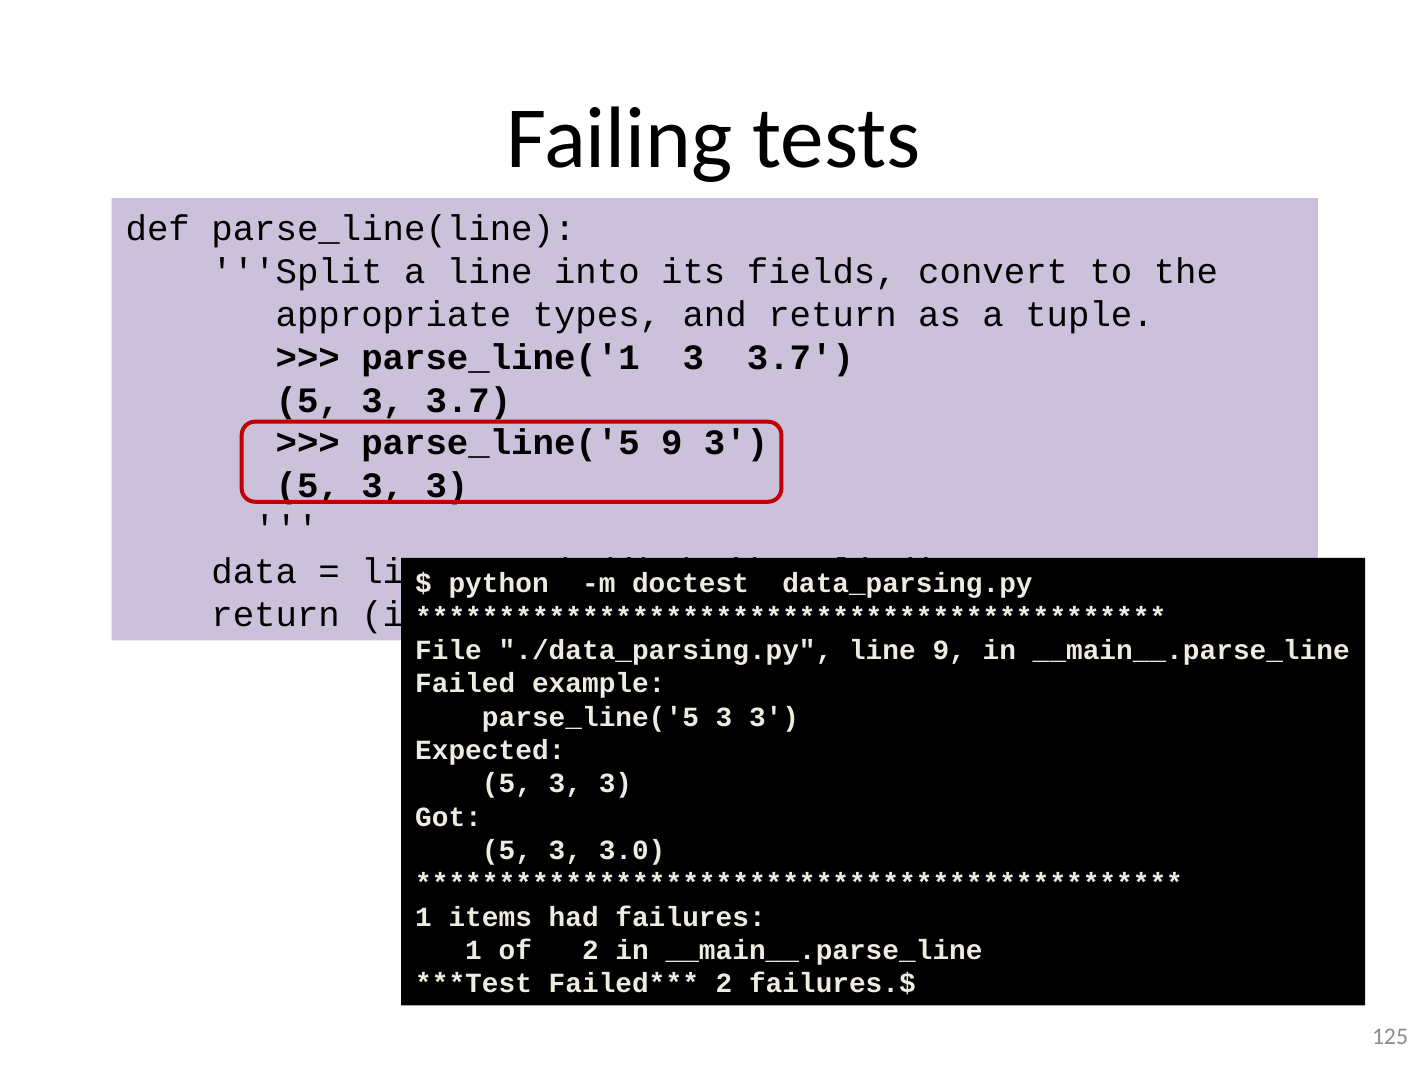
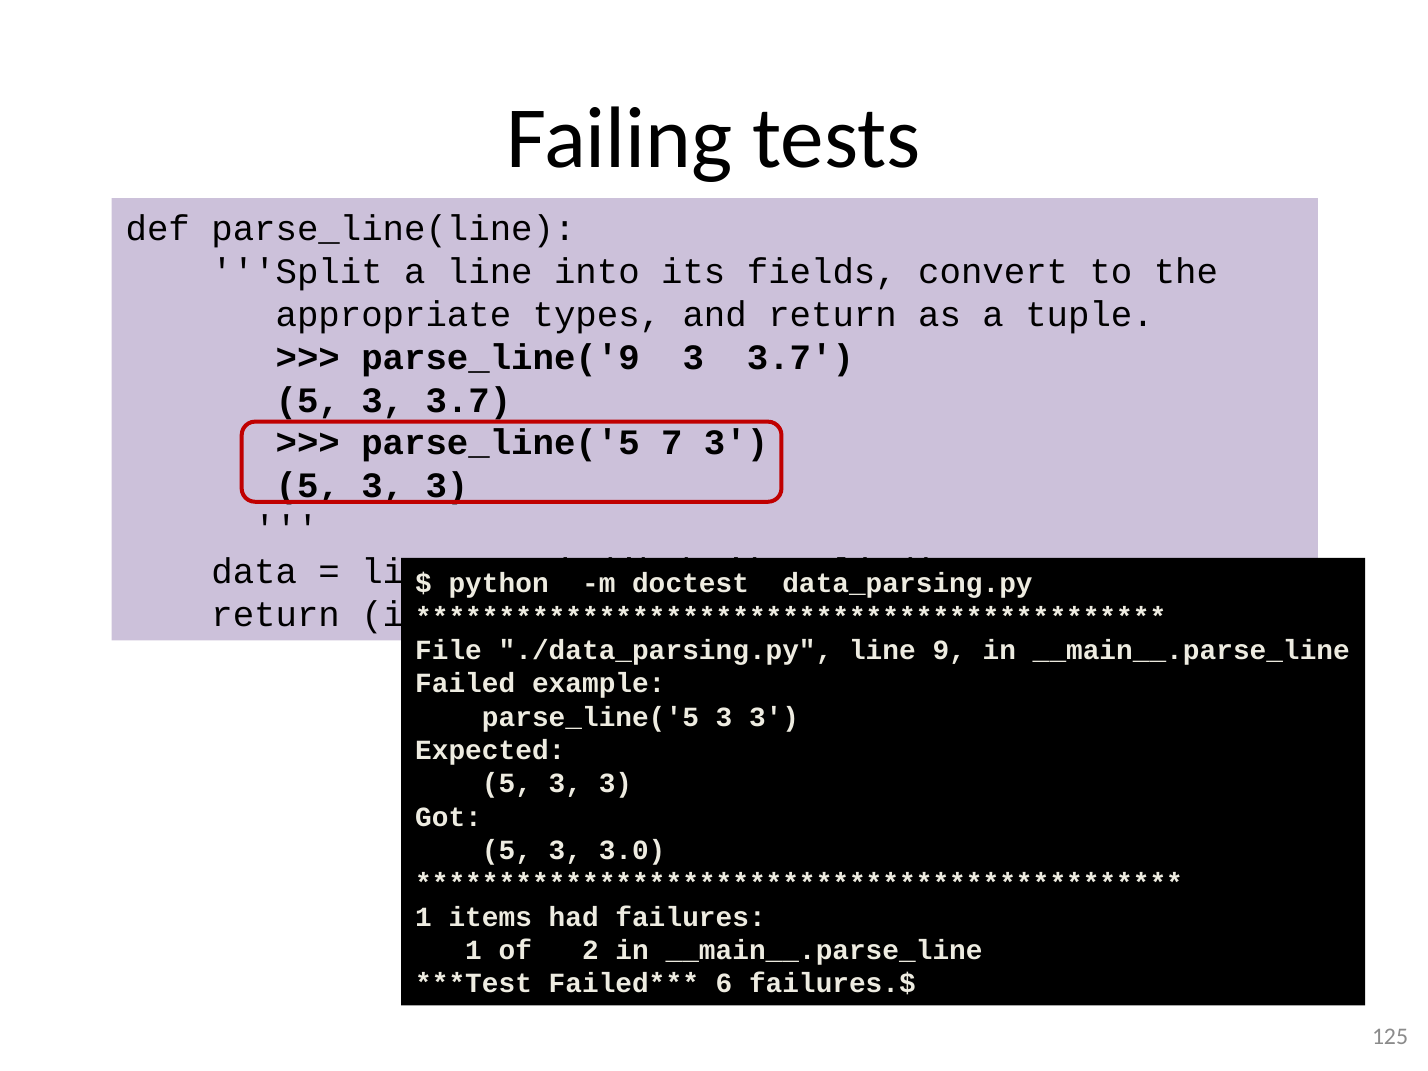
parse_line('1: parse_line('1 -> parse_line('9
parse_line('5 9: 9 -> 7
2 at (724, 984): 2 -> 6
